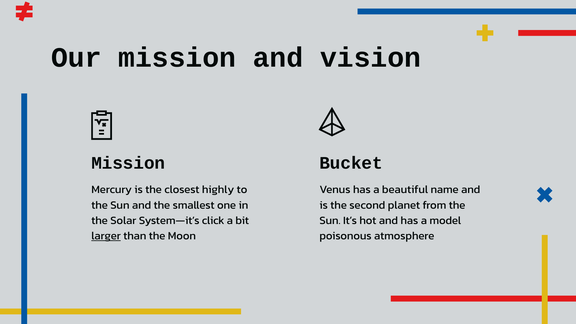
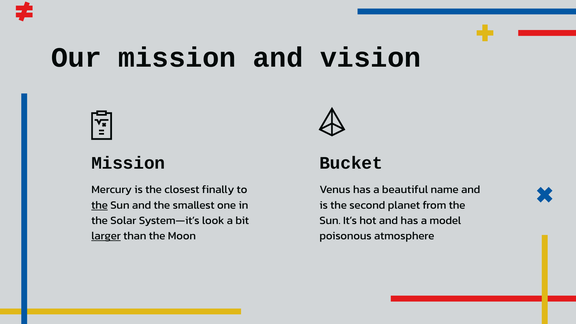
highly: highly -> finally
the at (100, 205) underline: none -> present
click: click -> look
